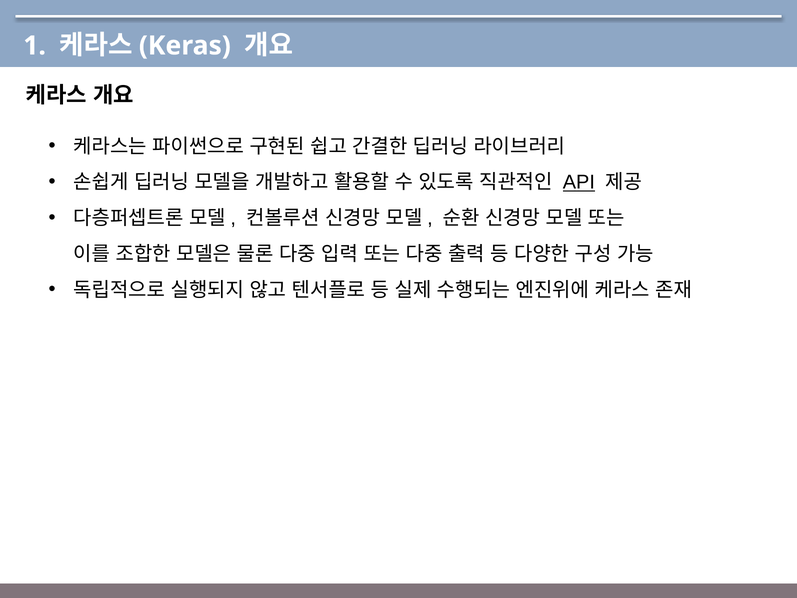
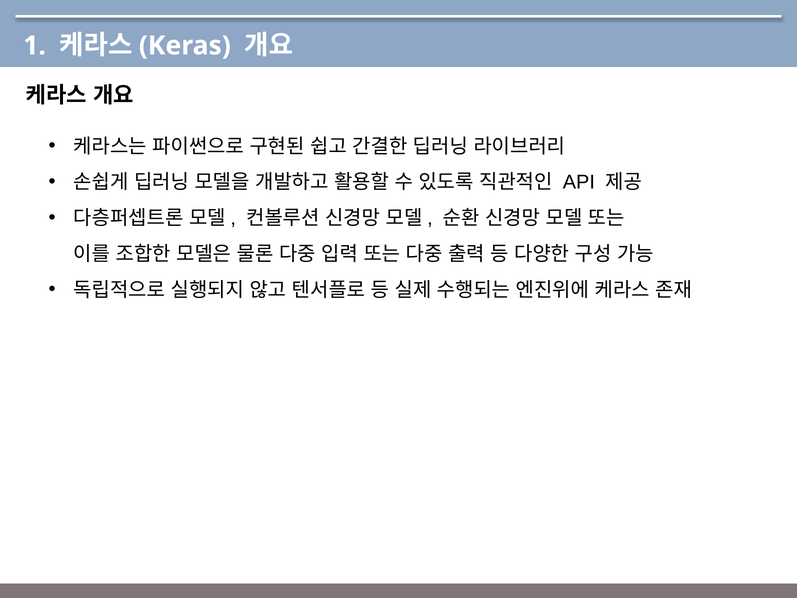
API underline: present -> none
